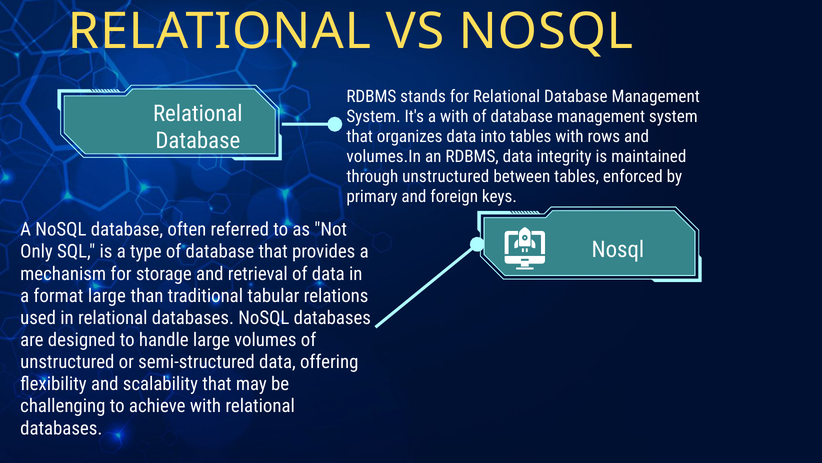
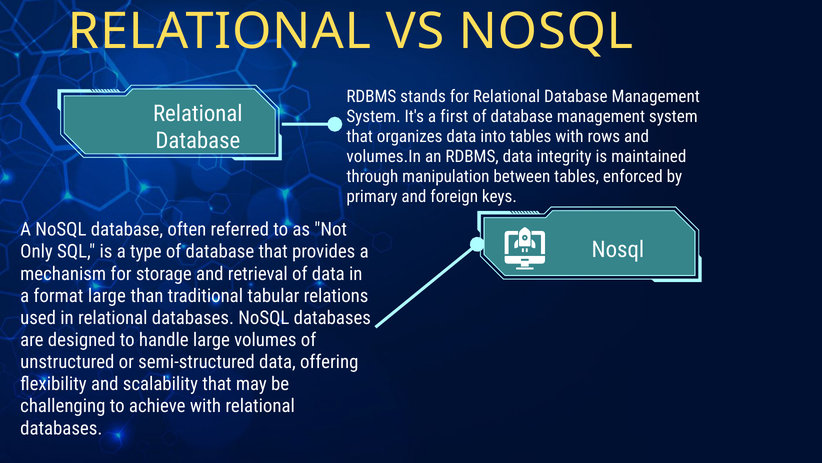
a with: with -> first
through unstructured: unstructured -> manipulation
